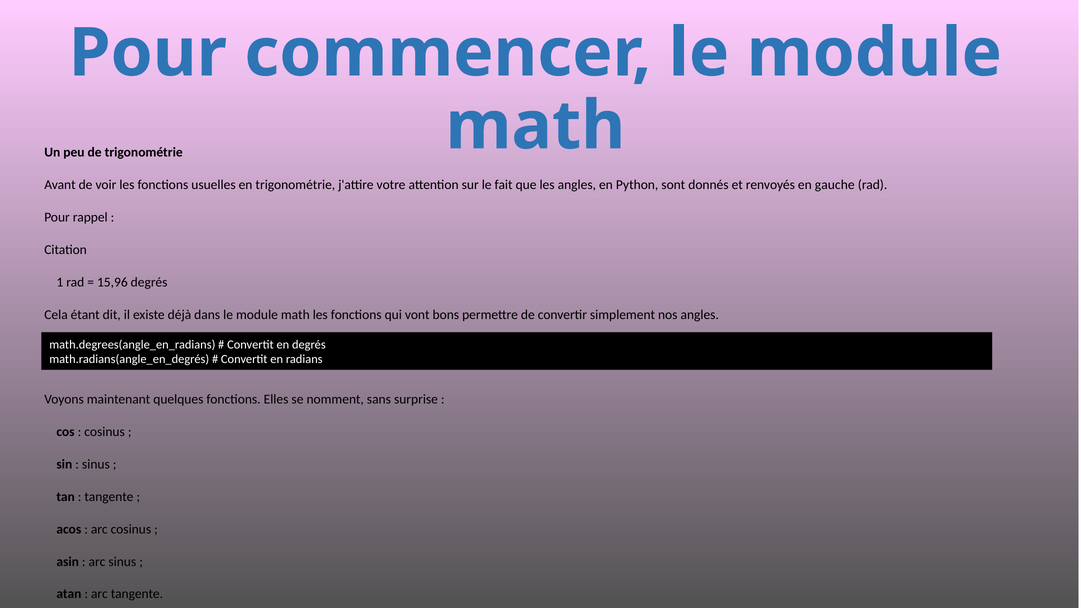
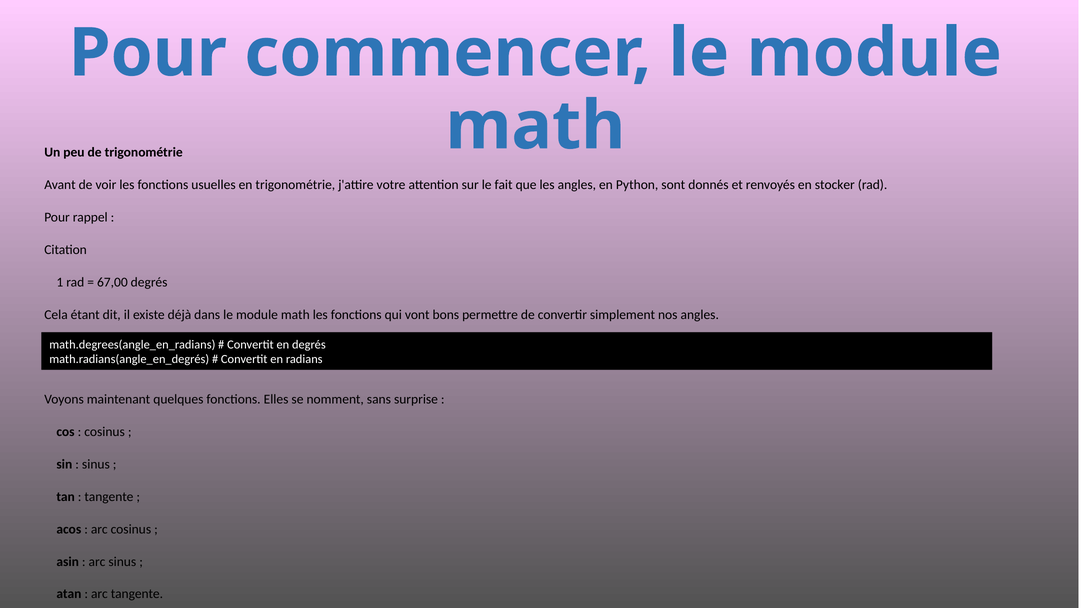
gauche: gauche -> stocker
15,96: 15,96 -> 67,00
